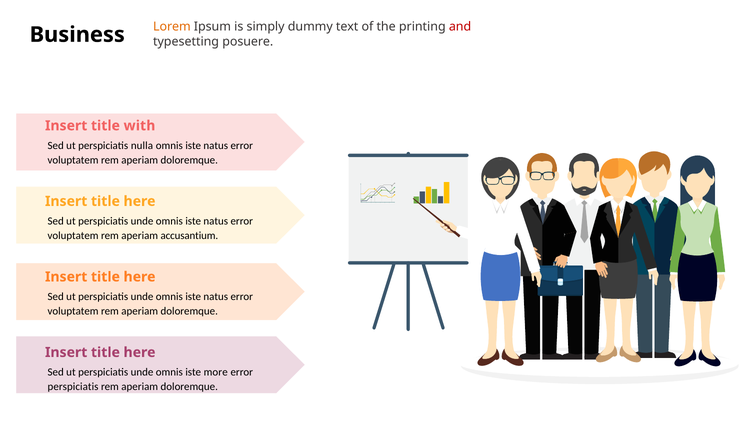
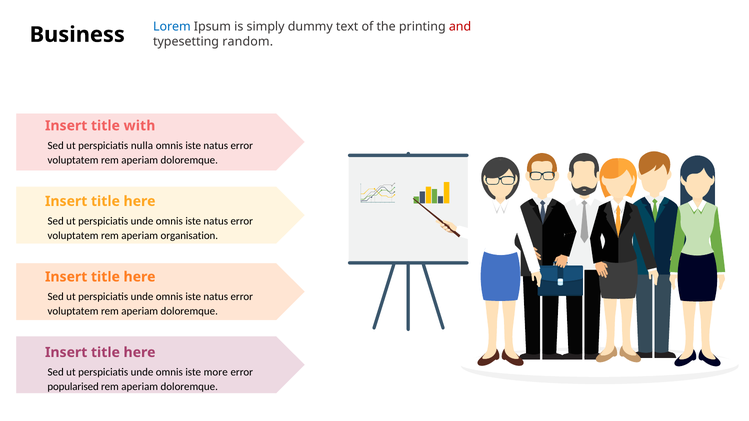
Lorem colour: orange -> blue
posuere: posuere -> random
accusantium: accusantium -> organisation
perspiciatis at (73, 387): perspiciatis -> popularised
